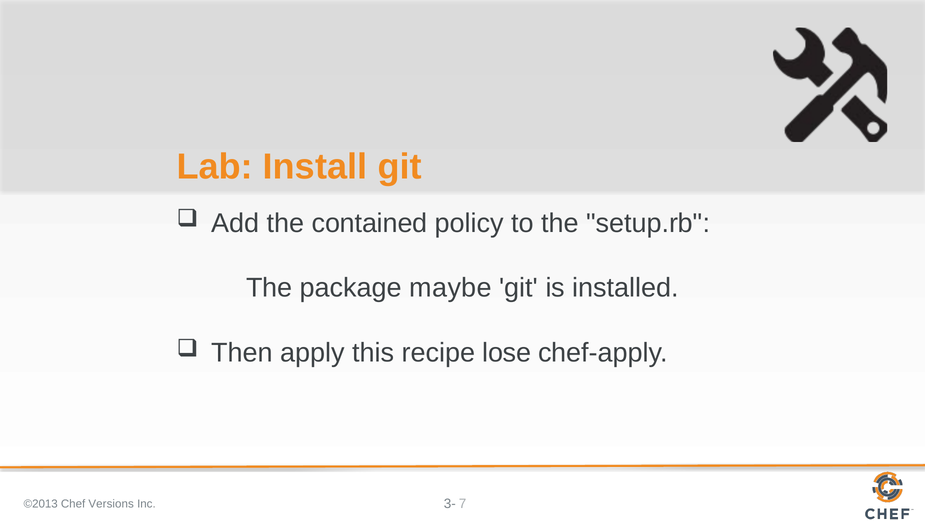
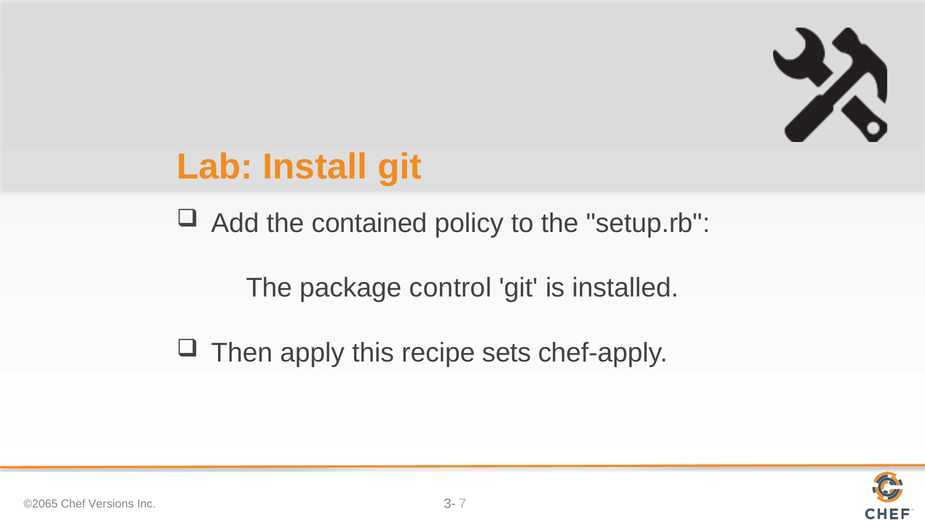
maybe: maybe -> control
lose: lose -> sets
©2013: ©2013 -> ©2065
